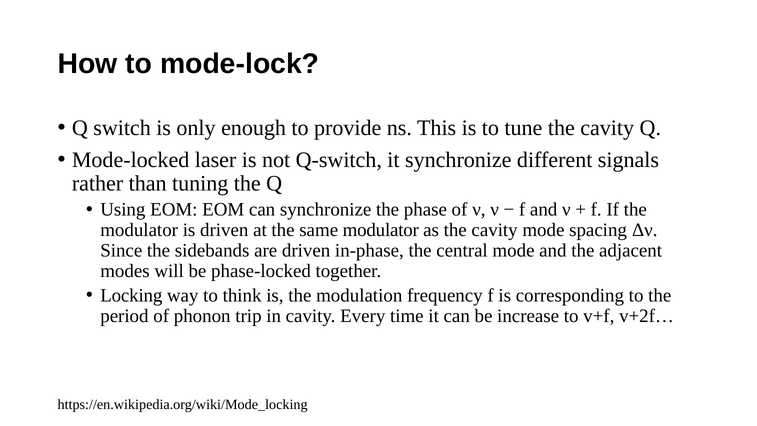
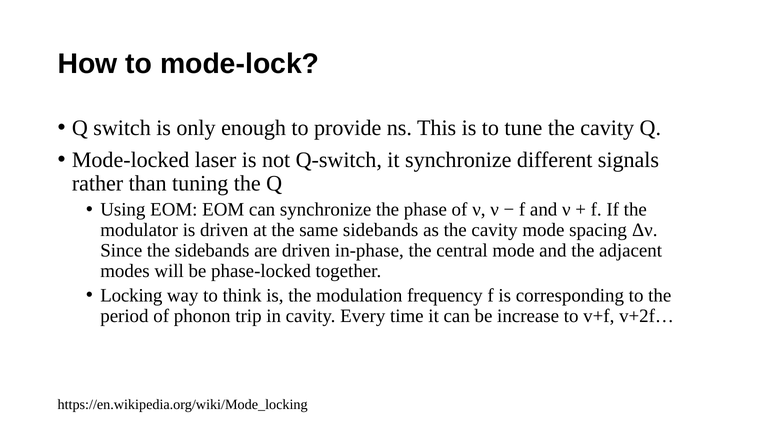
same modulator: modulator -> sidebands
